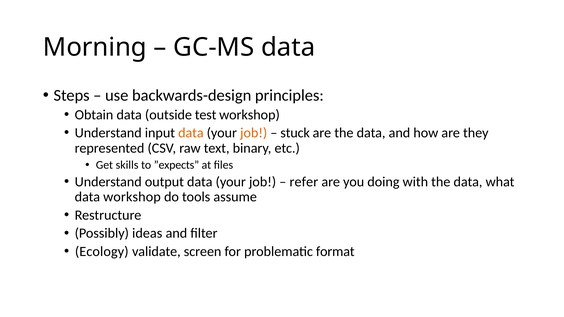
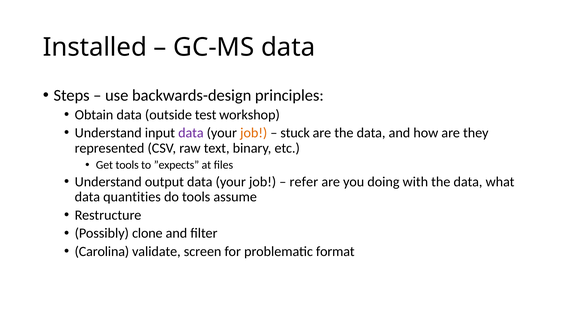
Morning: Morning -> Installed
data at (191, 133) colour: orange -> purple
Get skills: skills -> tools
data workshop: workshop -> quantities
ideas: ideas -> clone
Ecology: Ecology -> Carolina
